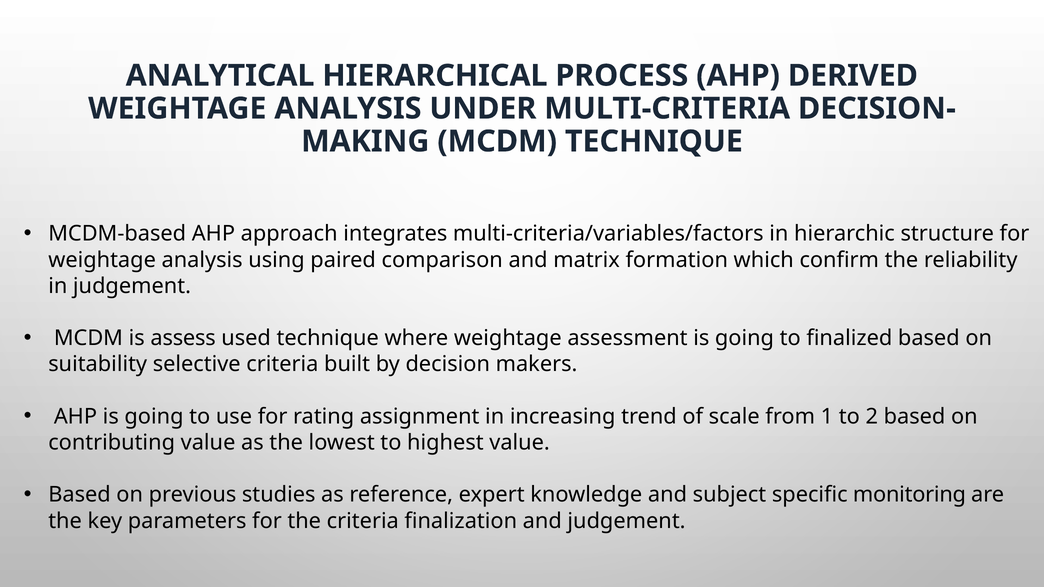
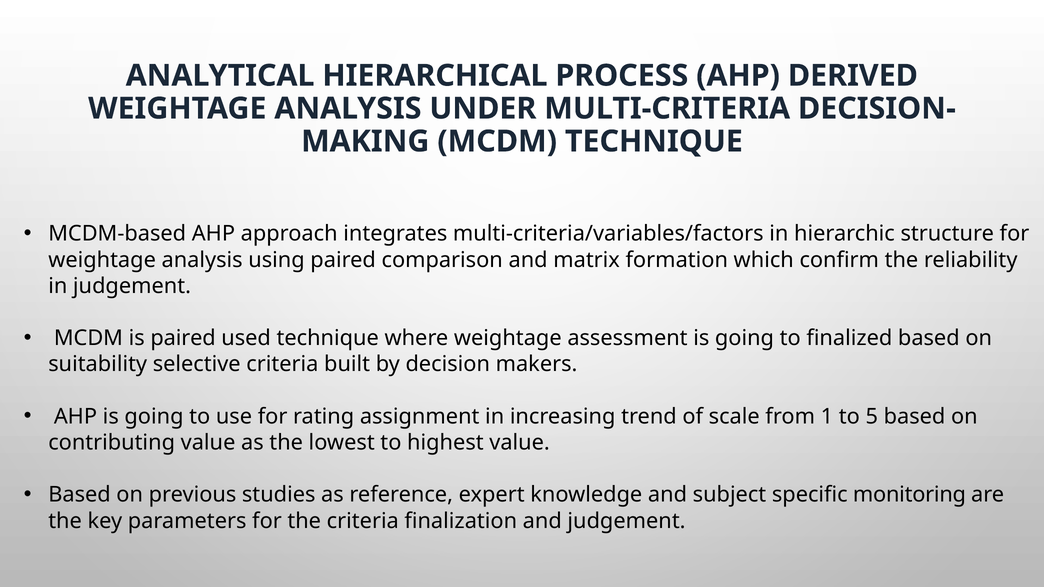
is assess: assess -> paired
2: 2 -> 5
